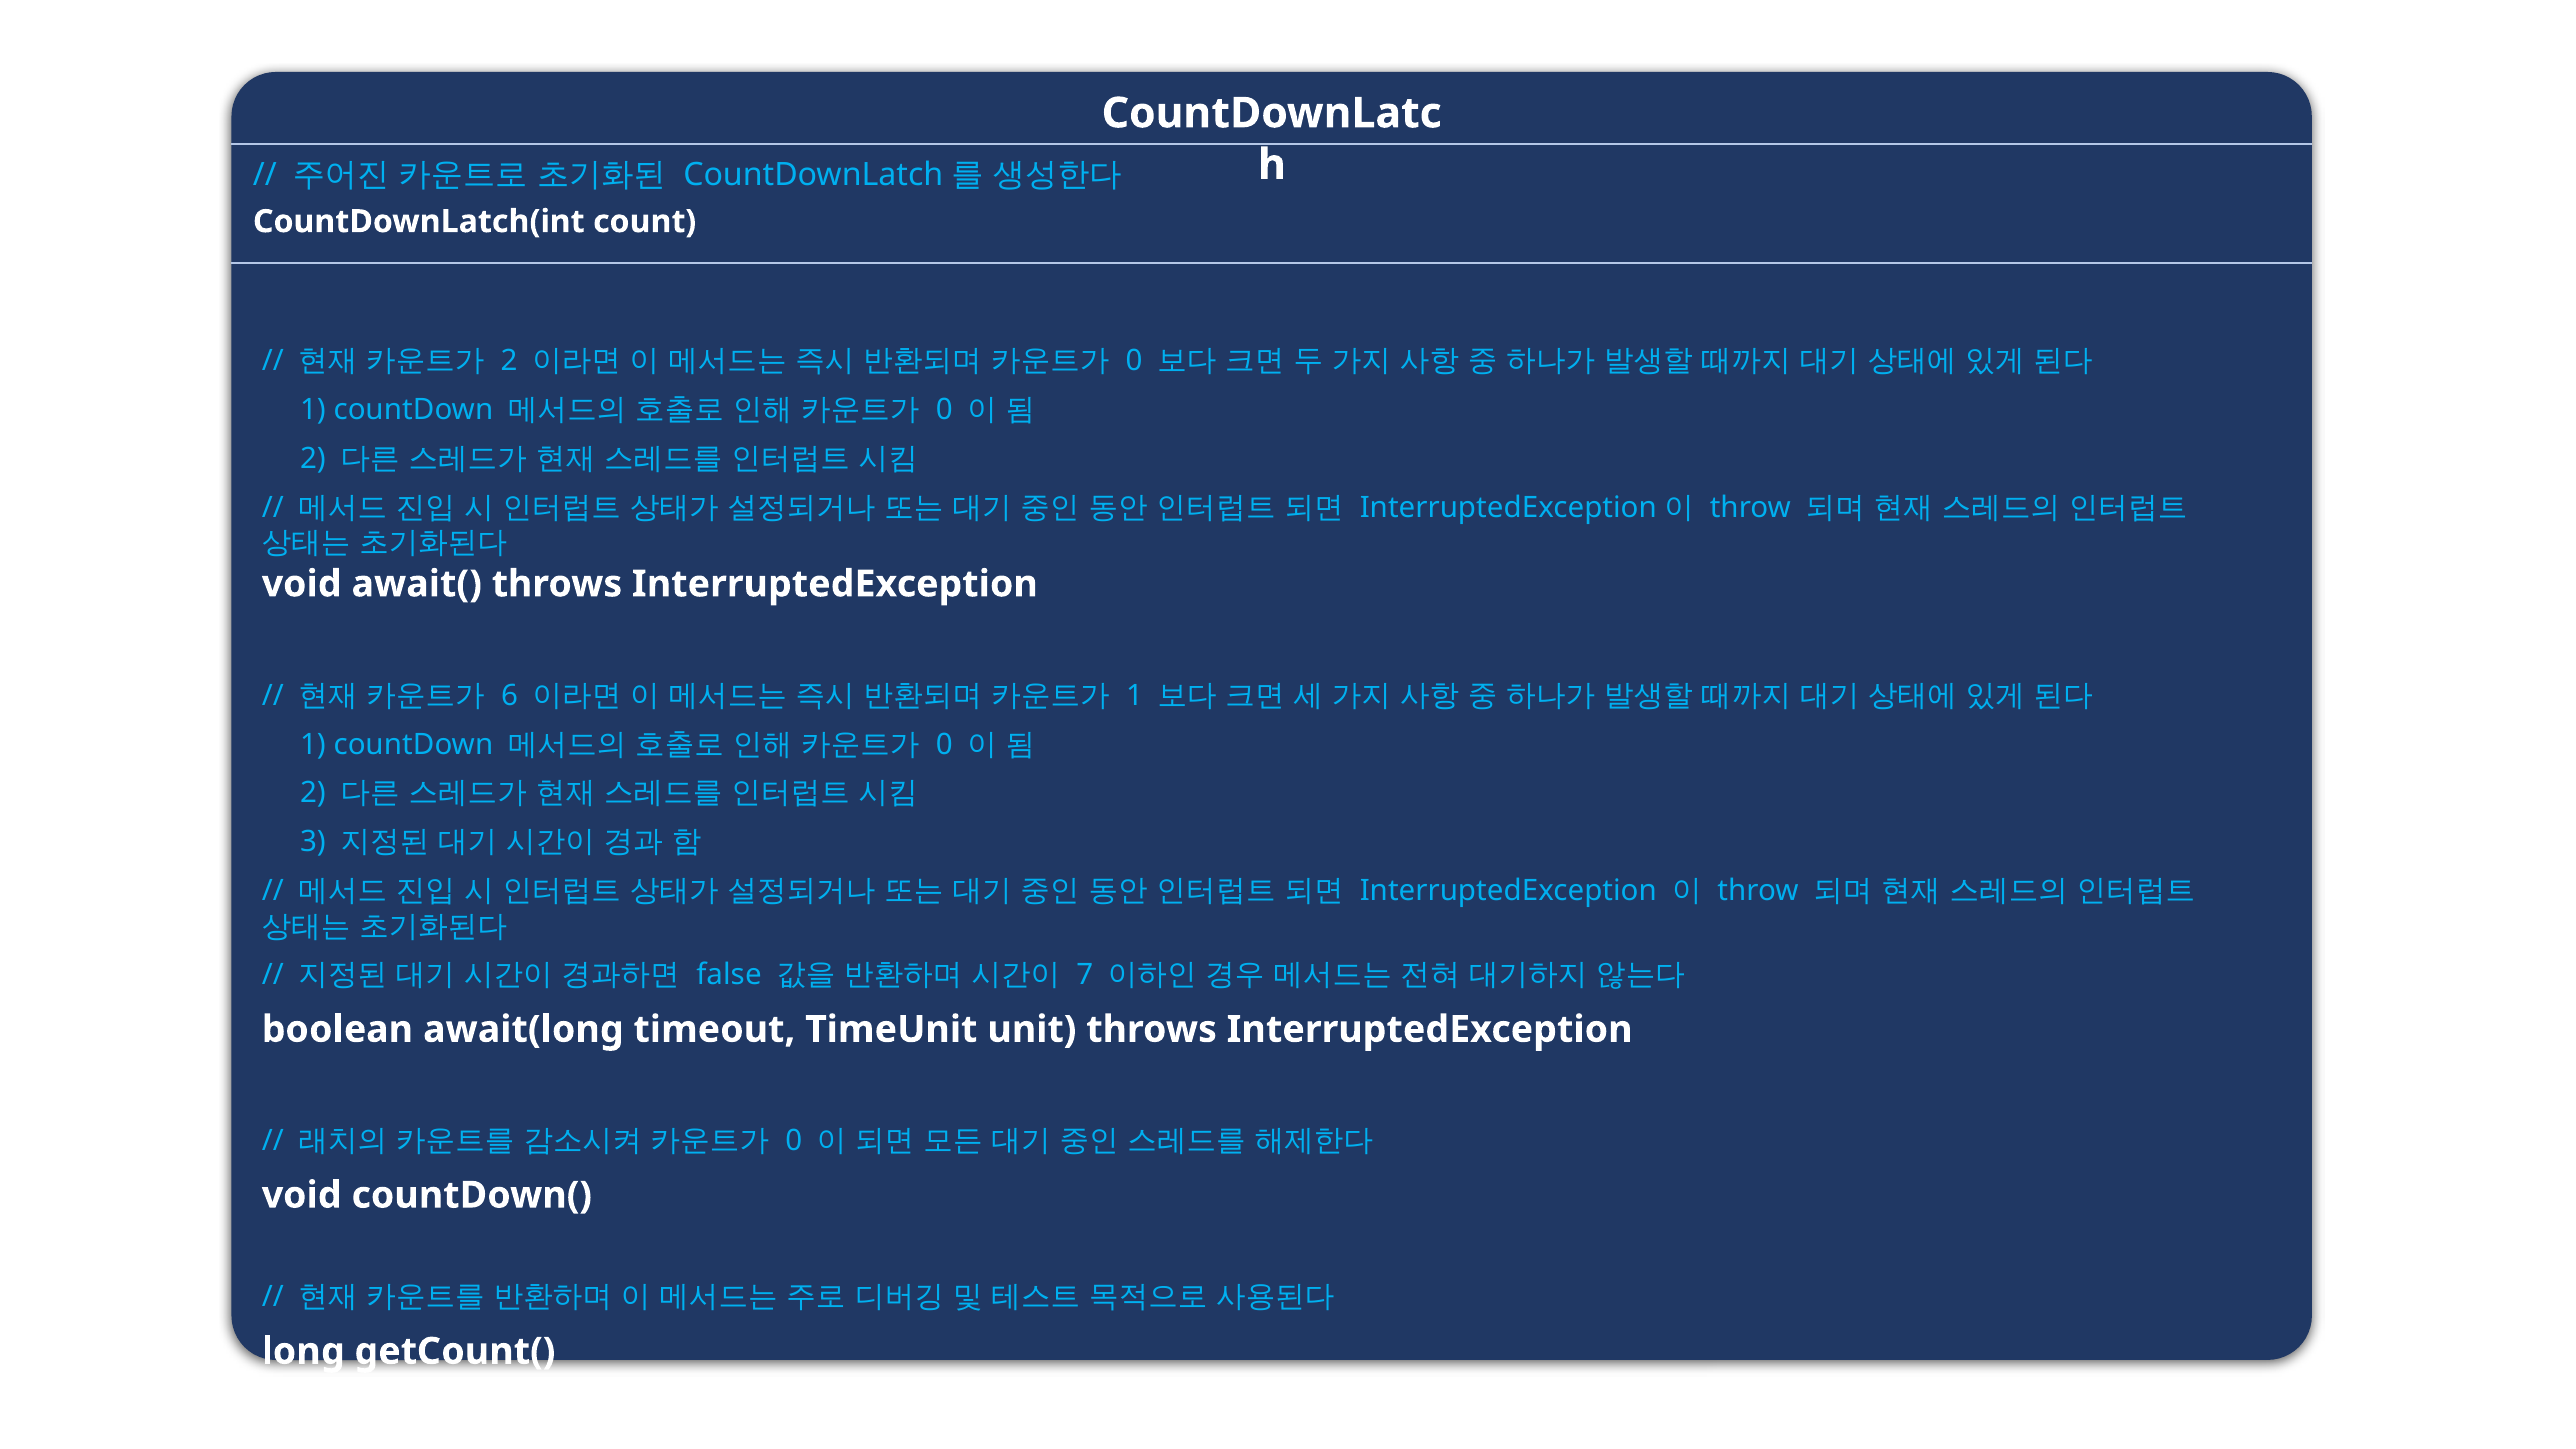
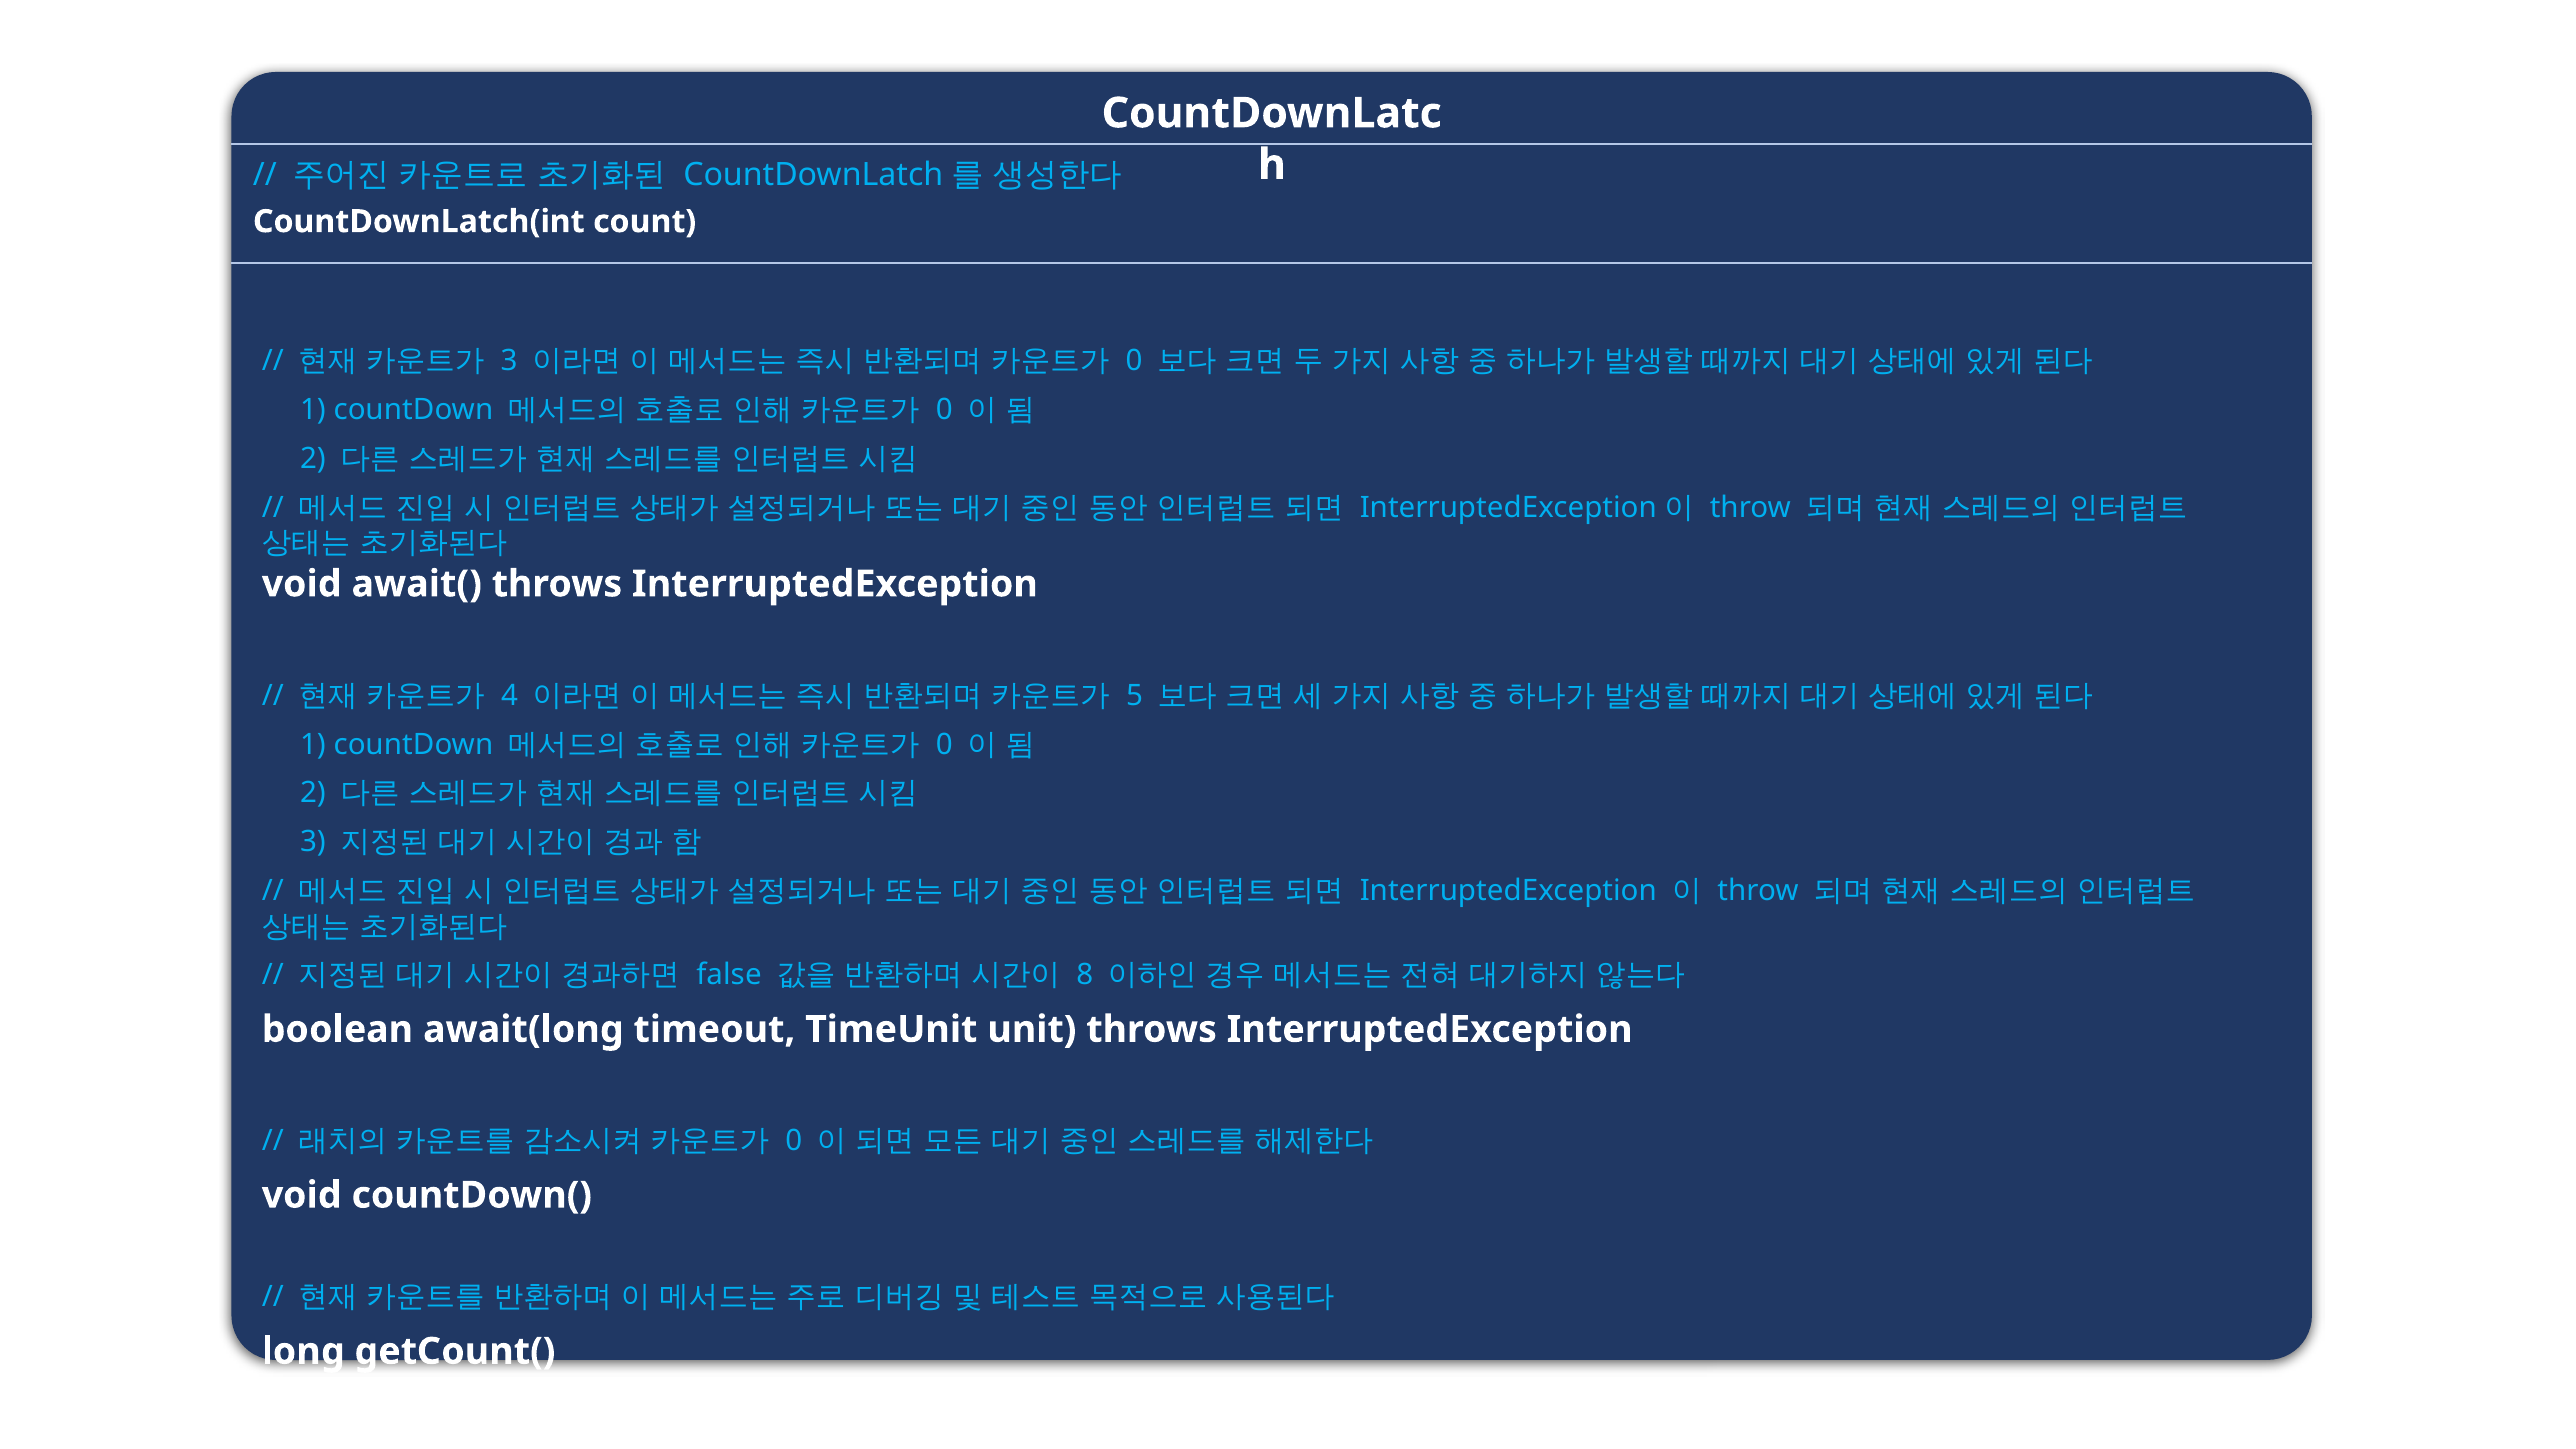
2 at (509, 361): 2 -> 3
6: 6 -> 4
1 at (1134, 696): 1 -> 5
7: 7 -> 8
